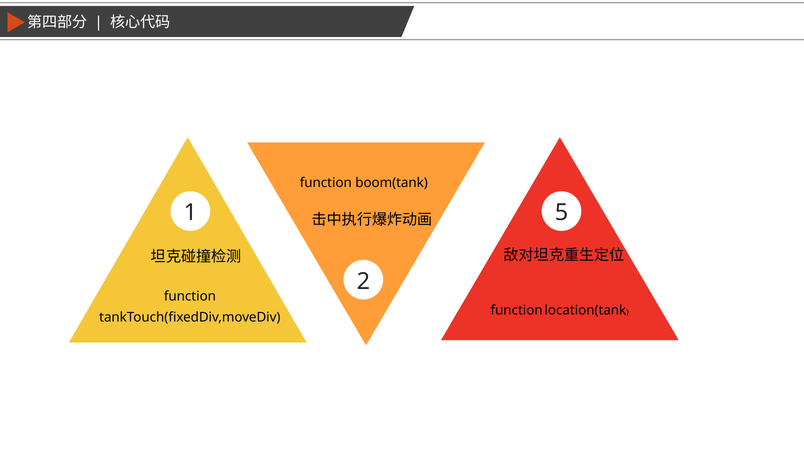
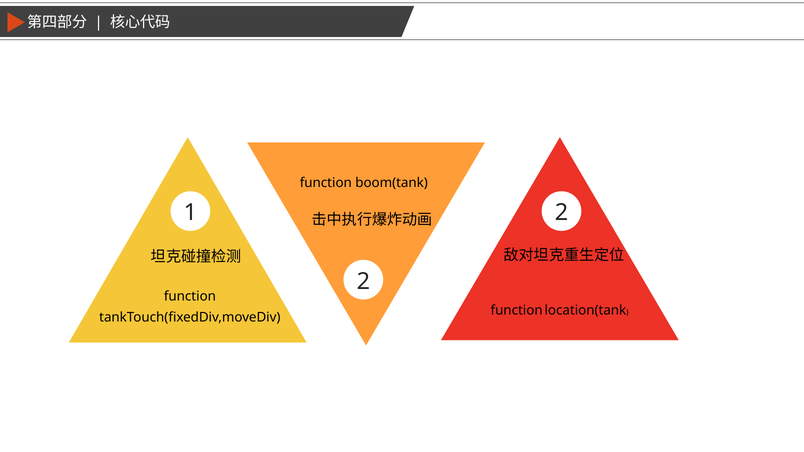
1 5: 5 -> 2
